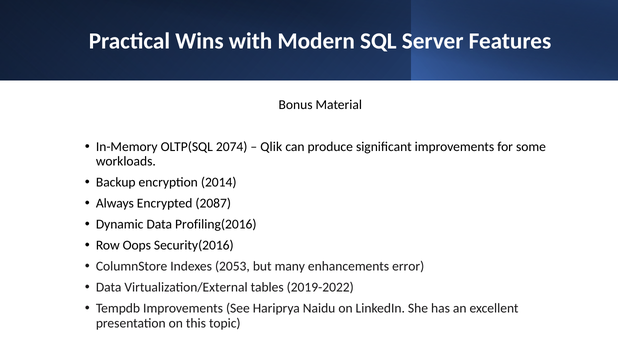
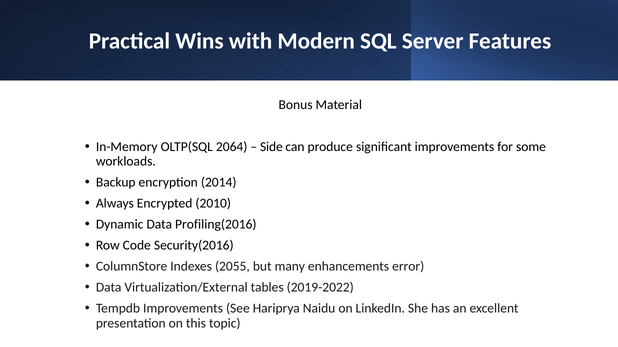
2074: 2074 -> 2064
Qlik: Qlik -> Side
2087: 2087 -> 2010
Oops: Oops -> Code
2053: 2053 -> 2055
